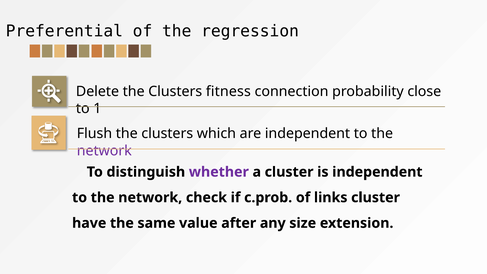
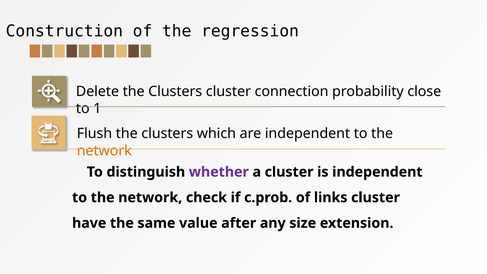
Preferential: Preferential -> Construction
Clusters fitness: fitness -> cluster
network at (104, 151) colour: purple -> orange
